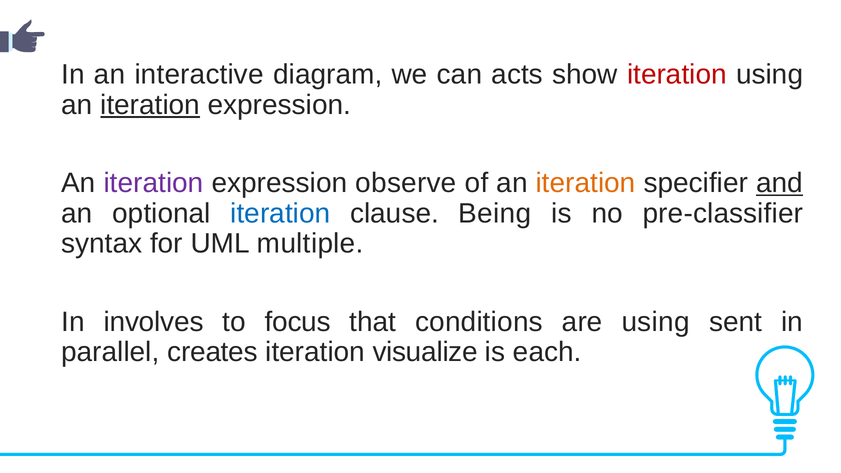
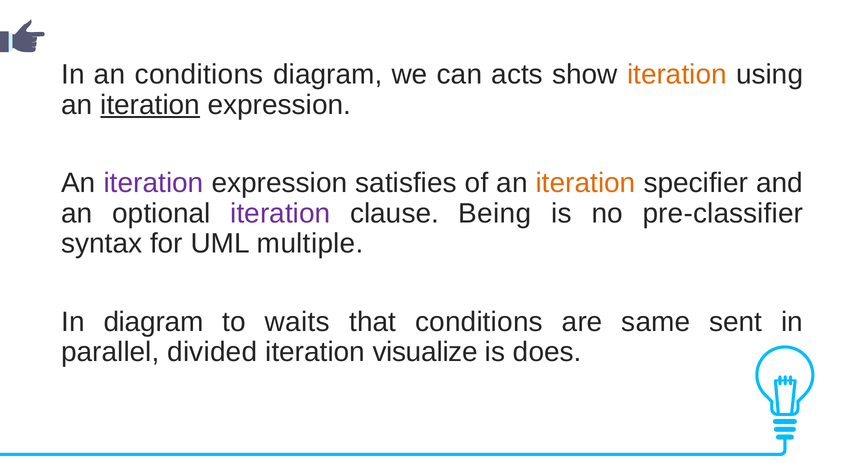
an interactive: interactive -> conditions
iteration at (677, 75) colour: red -> orange
observe: observe -> satisfies
and underline: present -> none
iteration at (280, 213) colour: blue -> purple
In involves: involves -> diagram
focus: focus -> waits
are using: using -> same
creates: creates -> divided
each: each -> does
